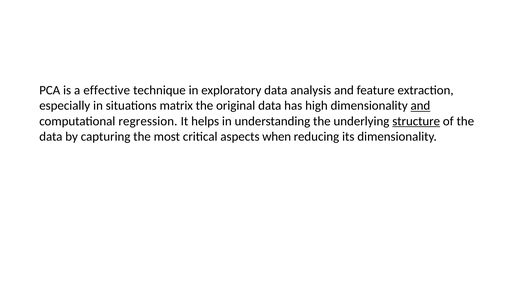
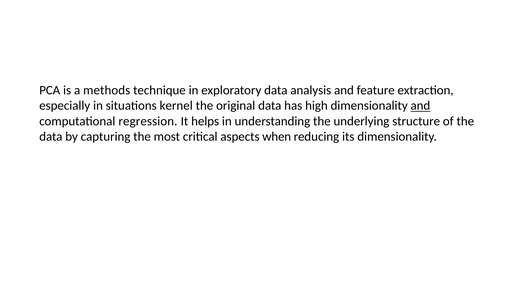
effective: effective -> methods
matrix: matrix -> kernel
structure underline: present -> none
